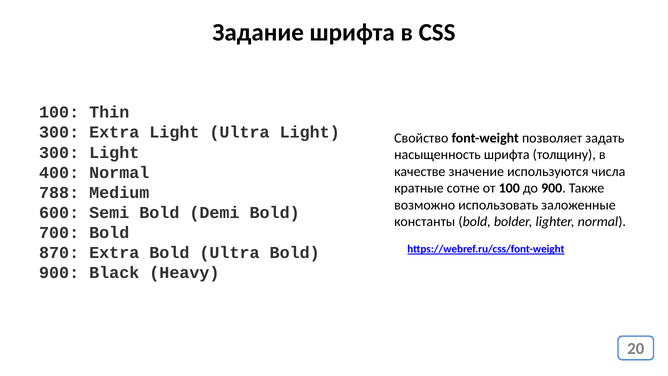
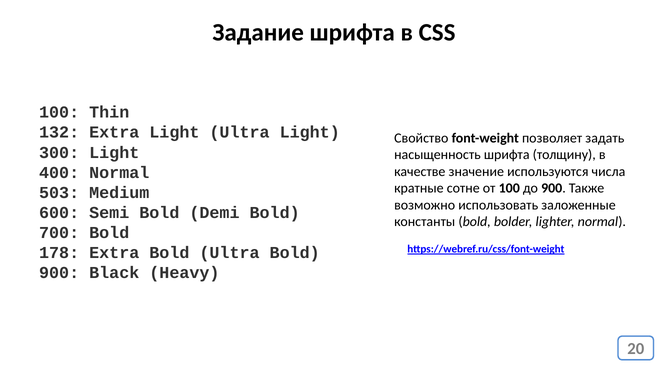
300 at (59, 132): 300 -> 132
788: 788 -> 503
870: 870 -> 178
